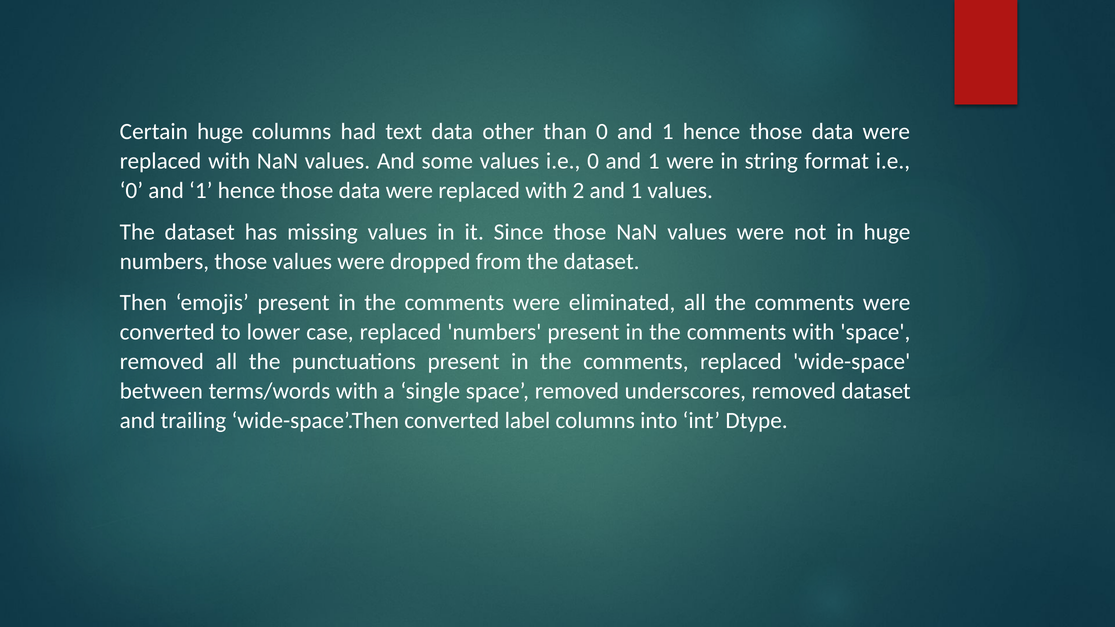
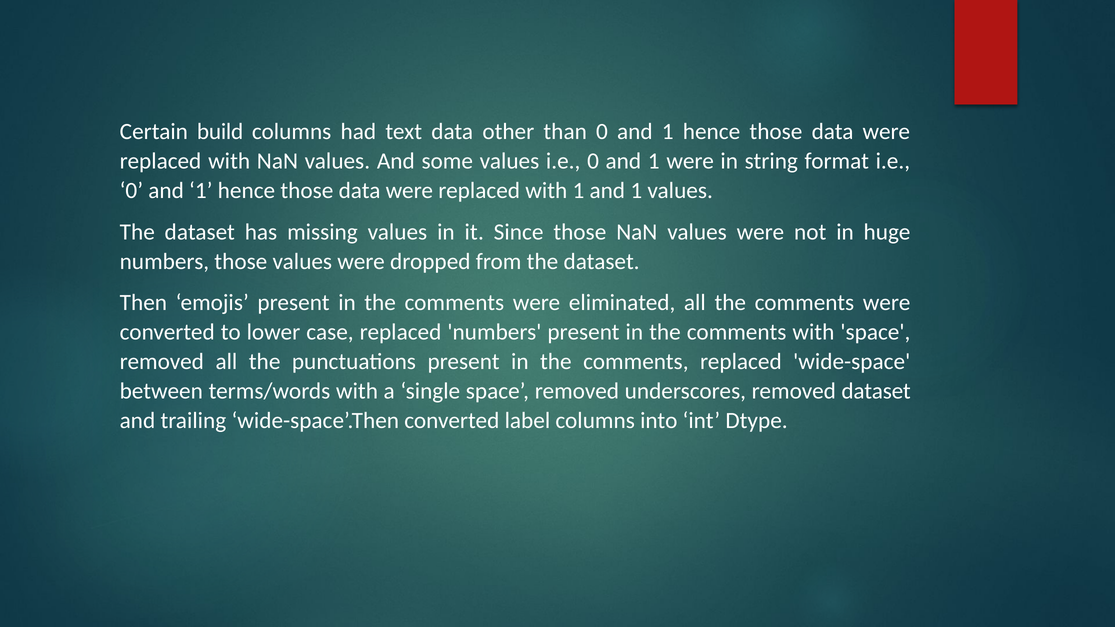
Certain huge: huge -> build
with 2: 2 -> 1
